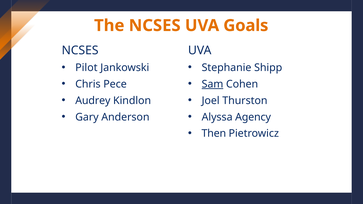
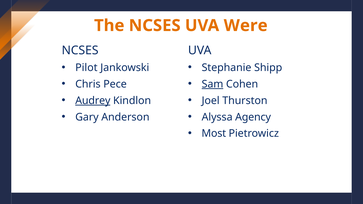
Goals: Goals -> Were
Audrey underline: none -> present
Then: Then -> Most
